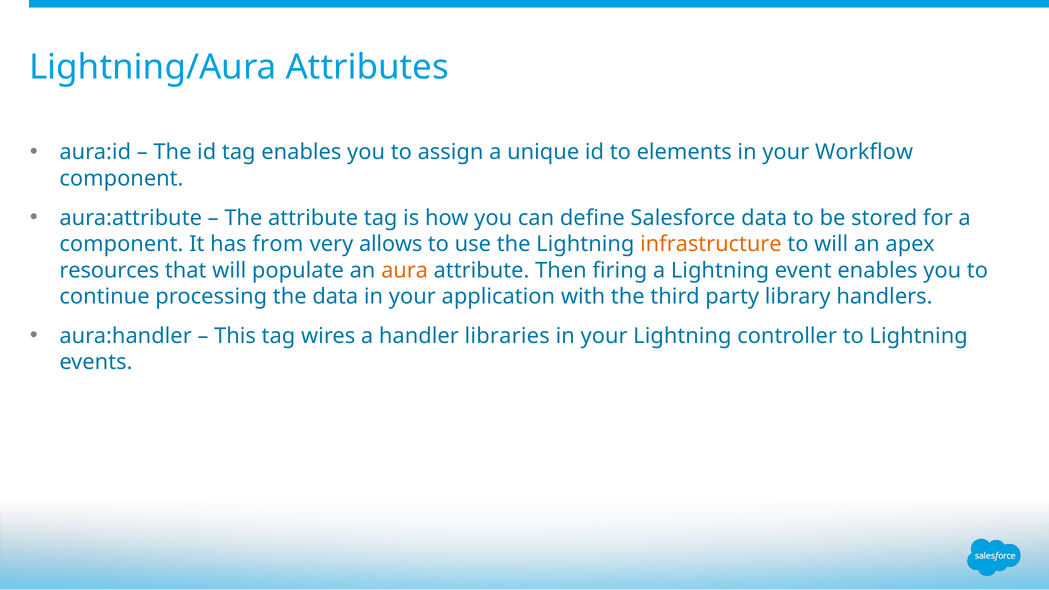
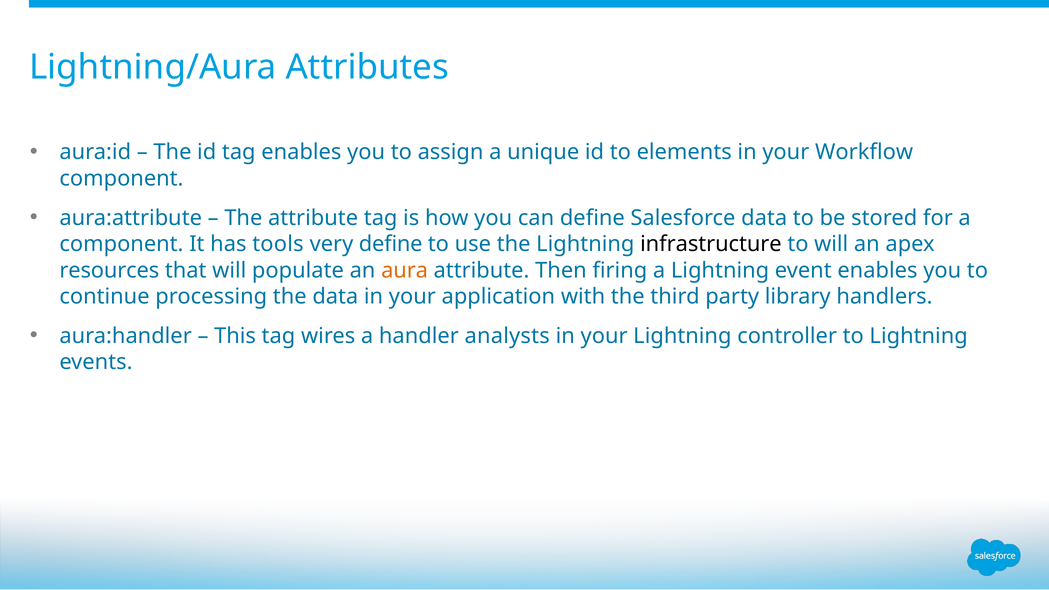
from: from -> tools
very allows: allows -> define
infrastructure colour: orange -> black
libraries: libraries -> analysts
